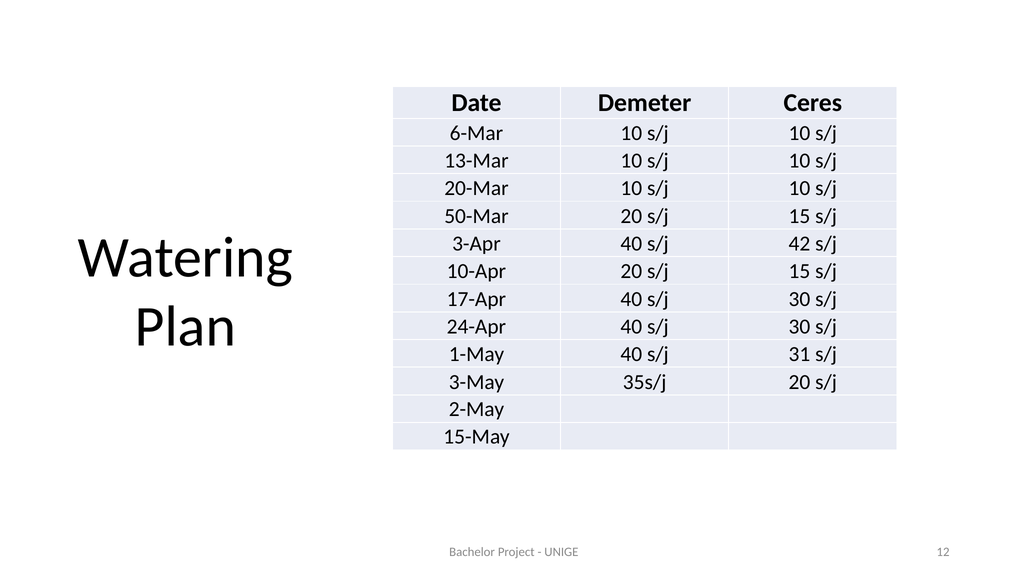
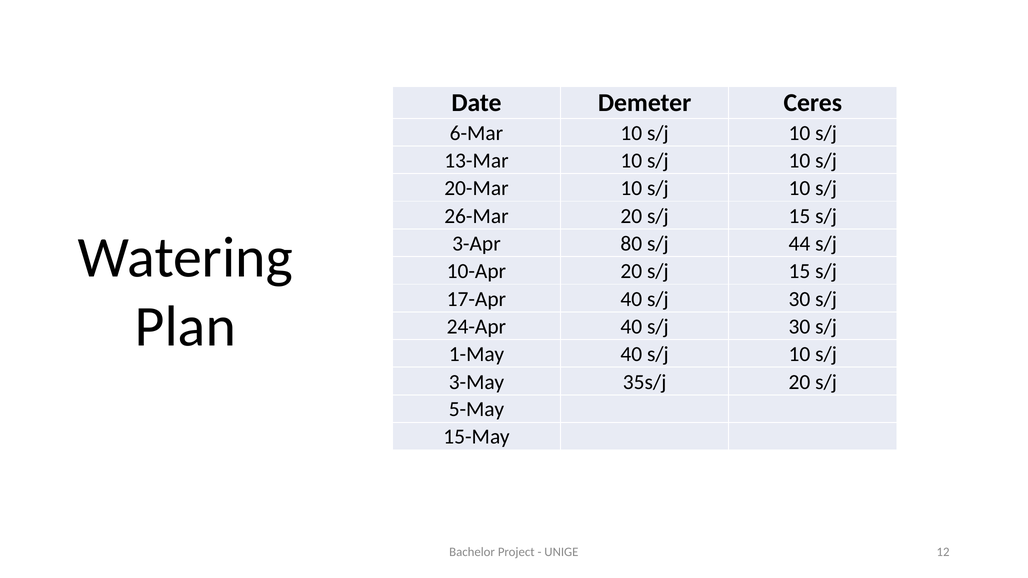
50-Mar: 50-Mar -> 26-Mar
3-Apr 40: 40 -> 80
42: 42 -> 44
40 s/j 31: 31 -> 10
2-May: 2-May -> 5-May
